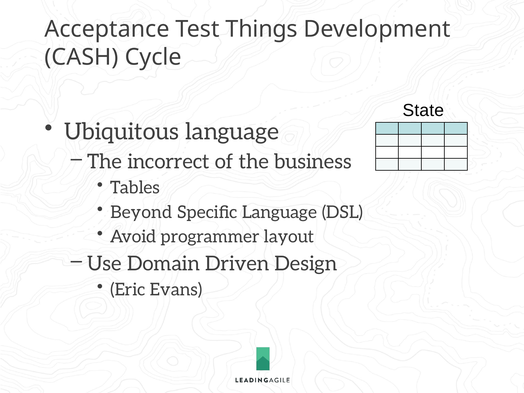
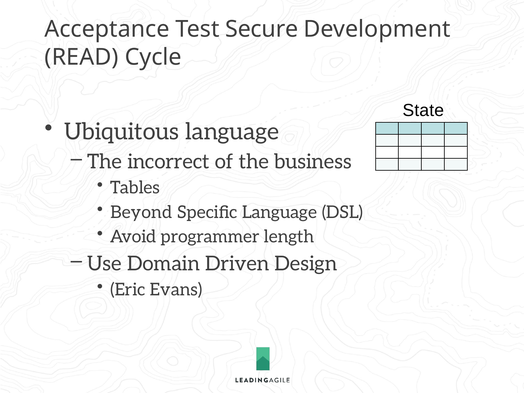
Things: Things -> Secure
CASH: CASH -> READ
layout: layout -> length
